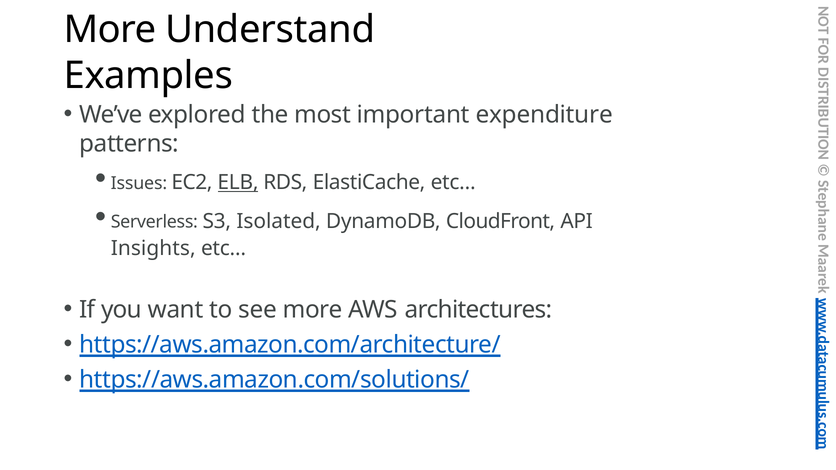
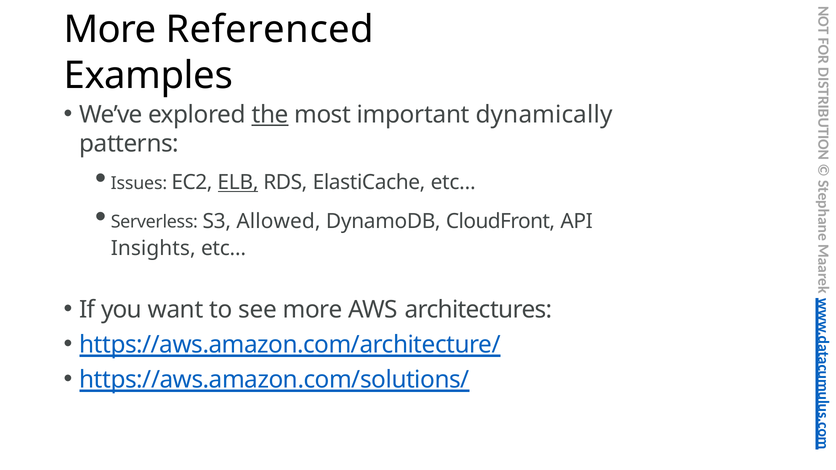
Understand: Understand -> Referenced
the underline: none -> present
expenditure: expenditure -> dynamically
Isolated: Isolated -> Allowed
